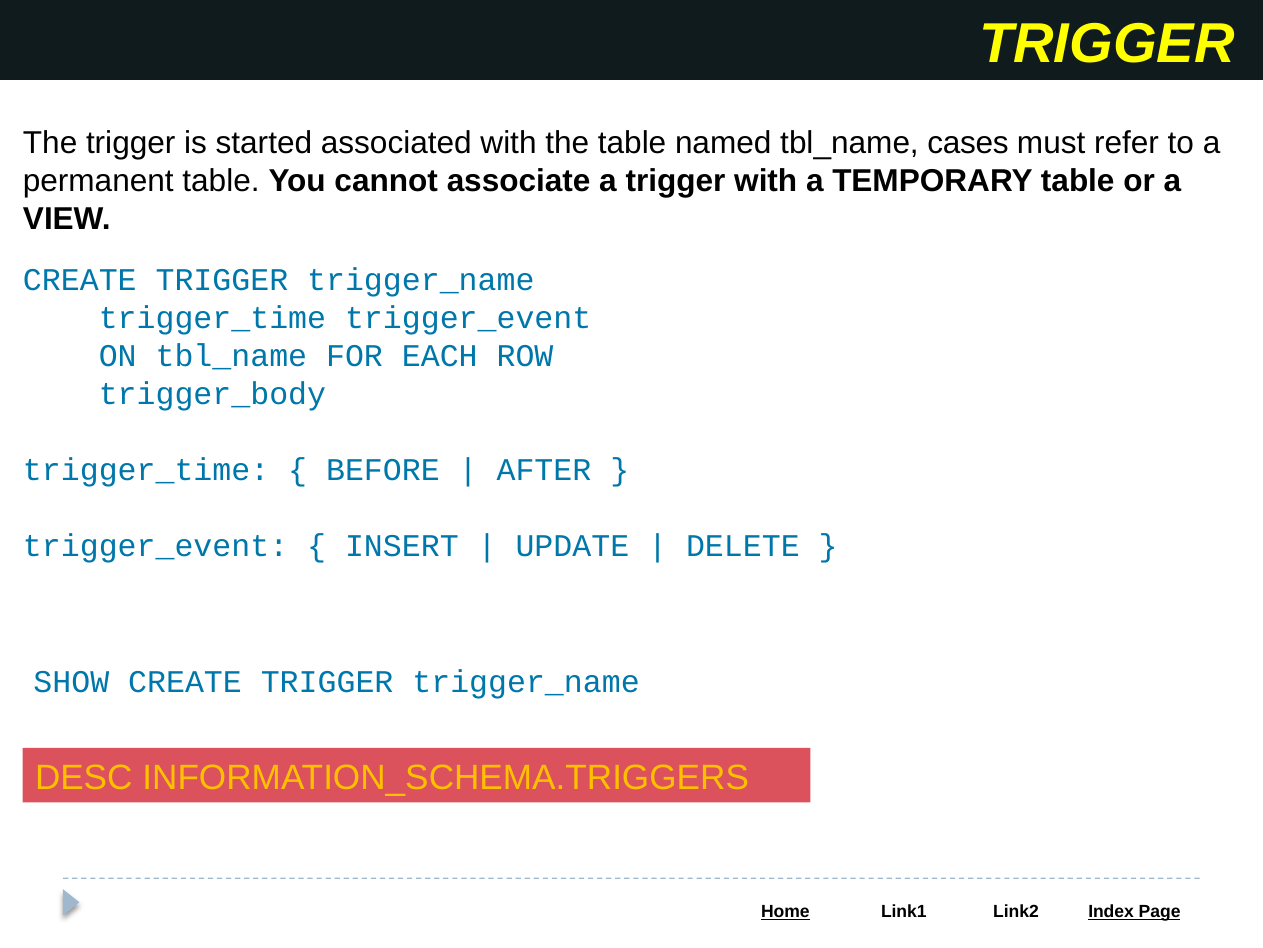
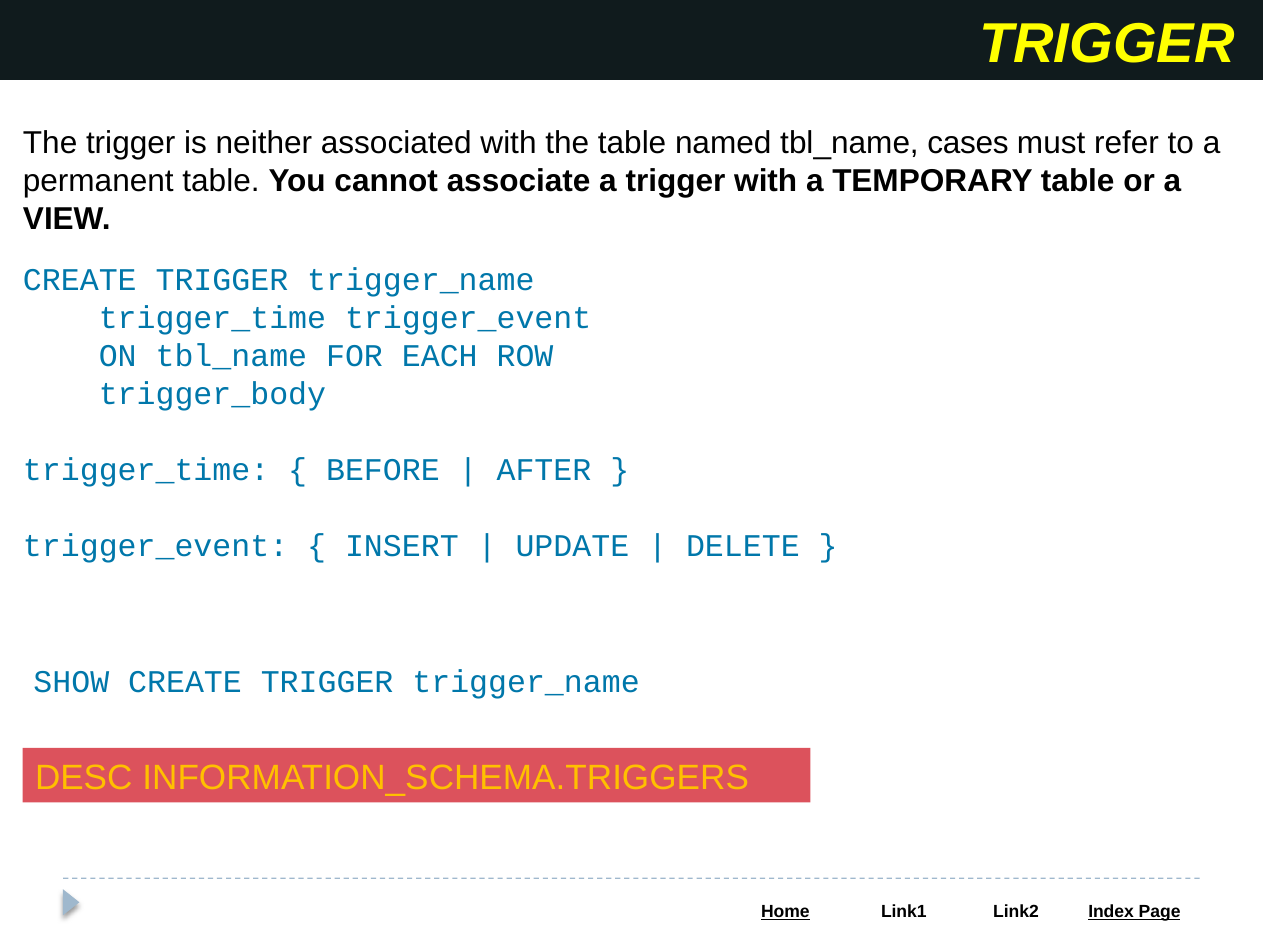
started: started -> neither
